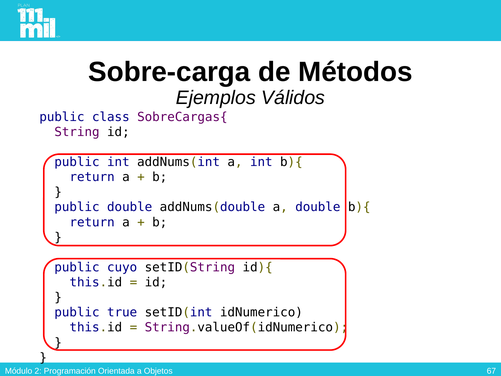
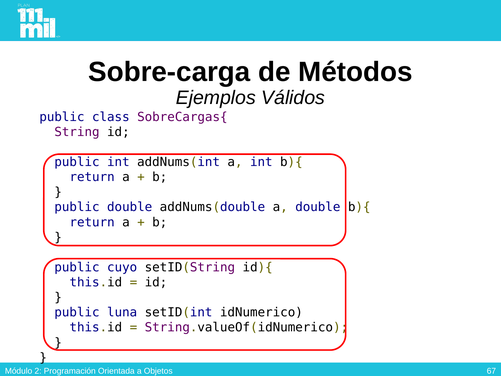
true: true -> luna
